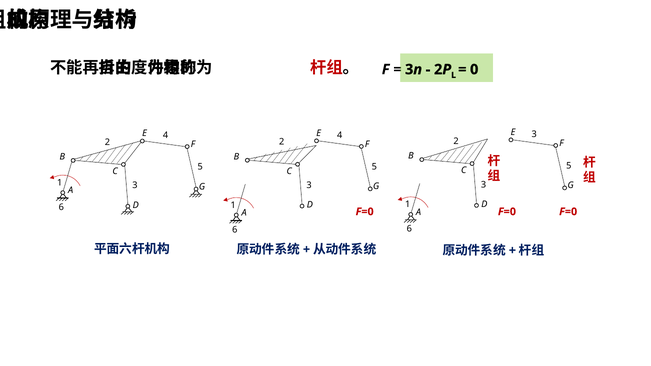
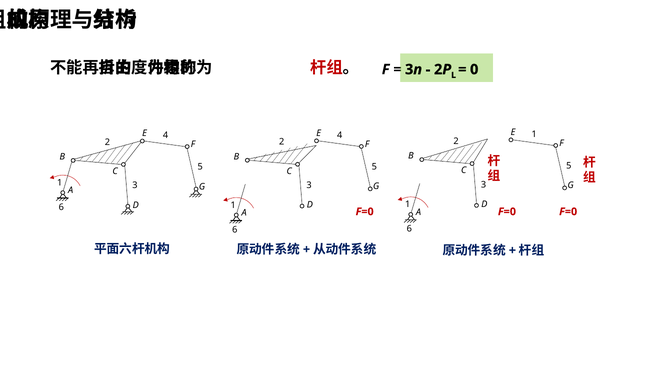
3 at (534, 134): 3 -> 1
